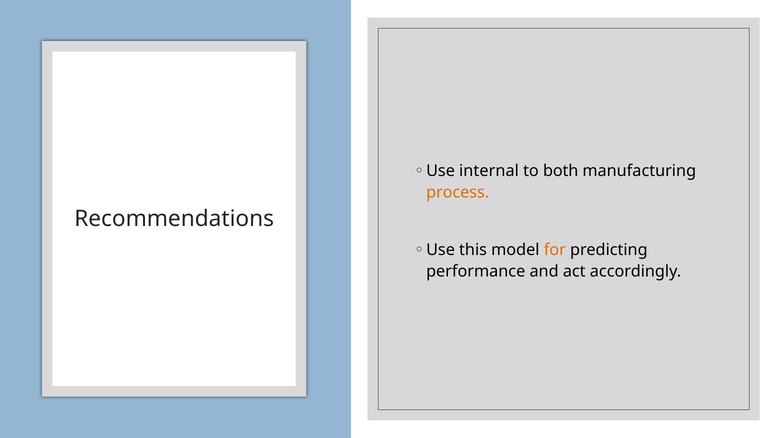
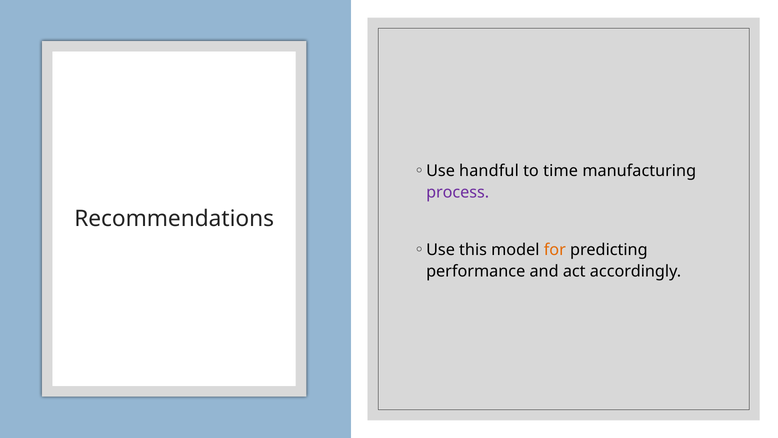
internal: internal -> handful
both: both -> time
process colour: orange -> purple
